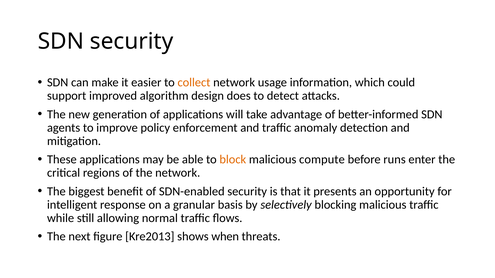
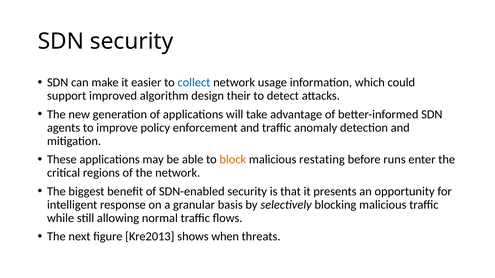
collect colour: orange -> blue
does: does -> their
compute: compute -> restating
